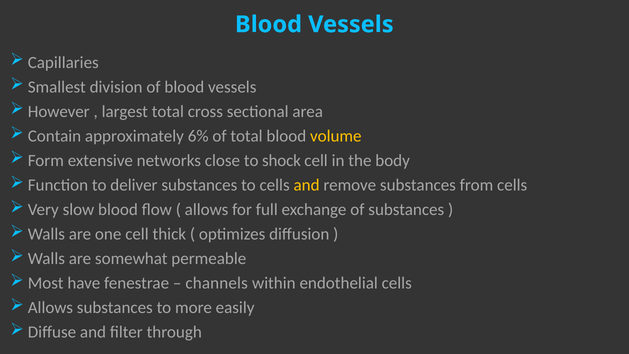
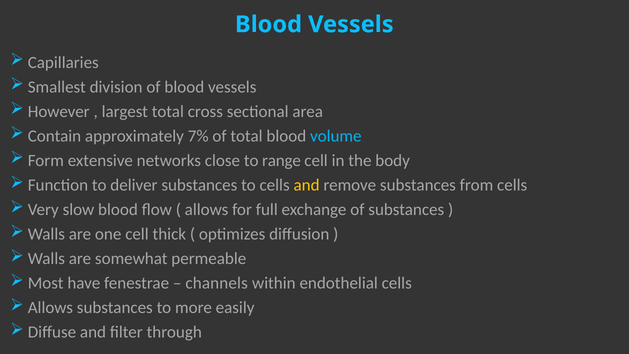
6%: 6% -> 7%
volume colour: yellow -> light blue
shock: shock -> range
